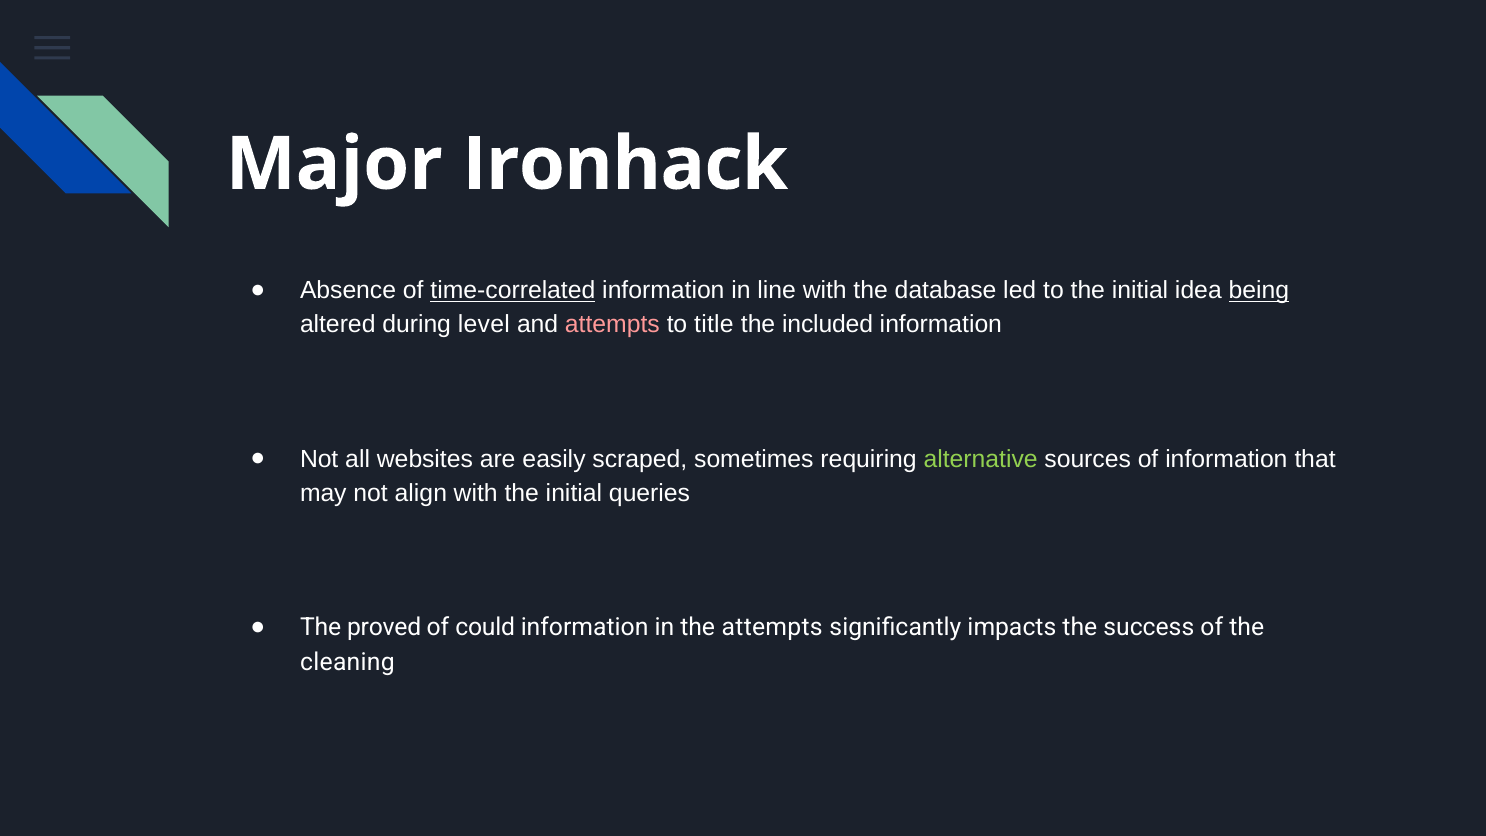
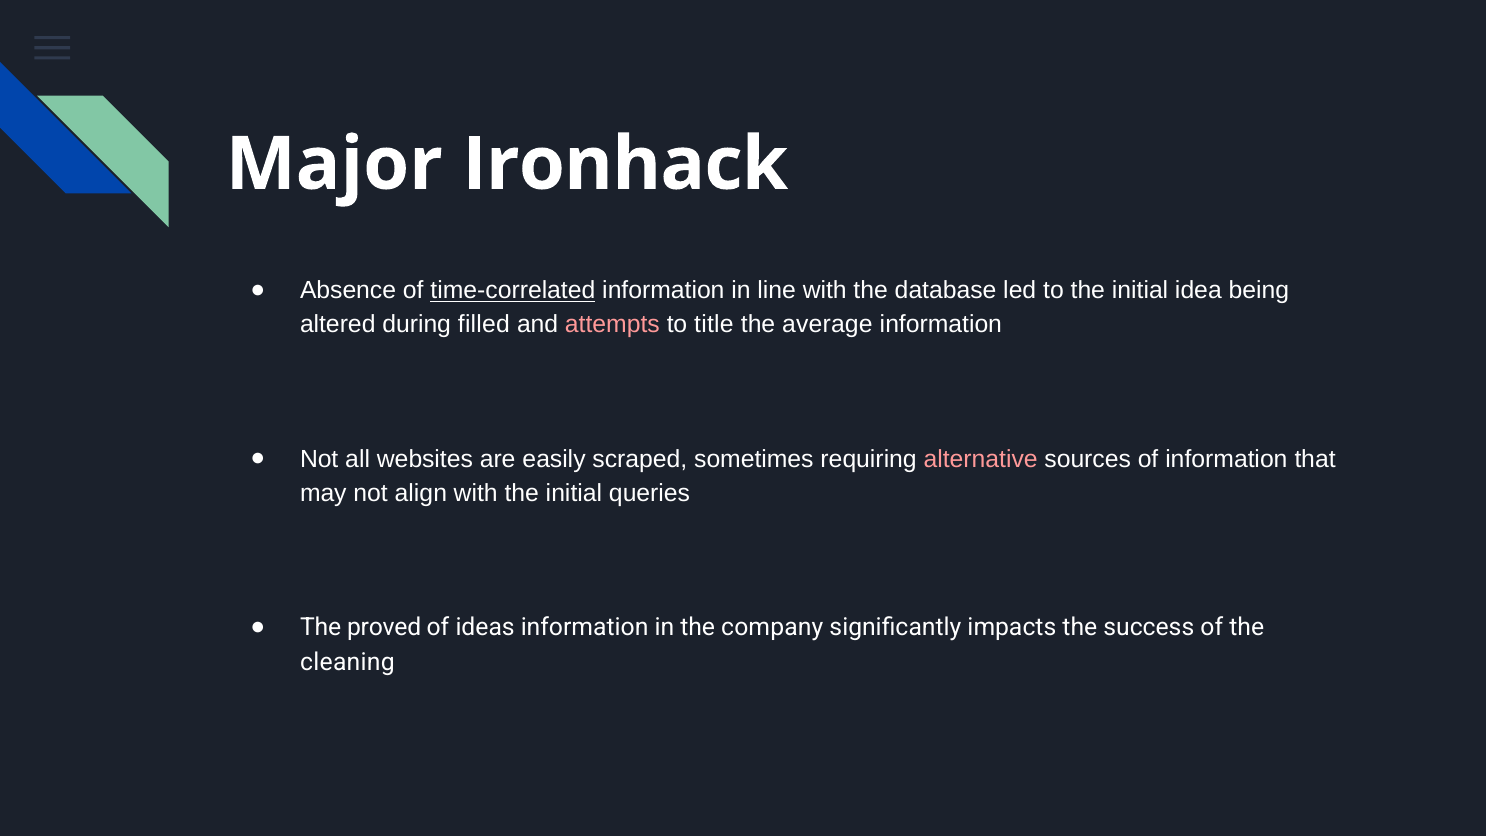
being underline: present -> none
level: level -> filled
included: included -> average
alternative colour: light green -> pink
could: could -> ideas
the attempts: attempts -> company
